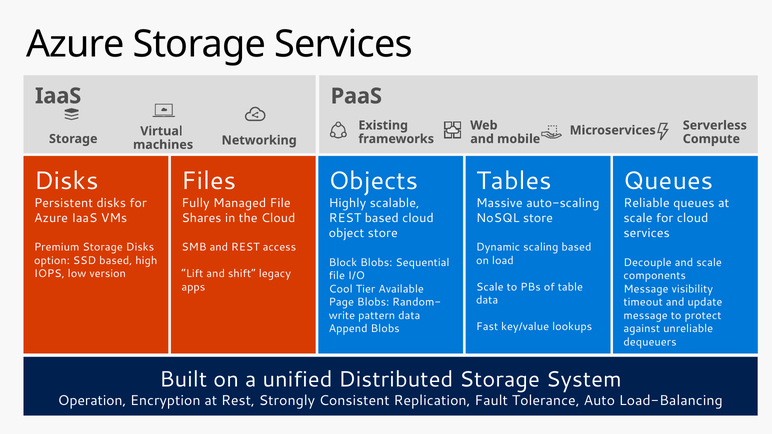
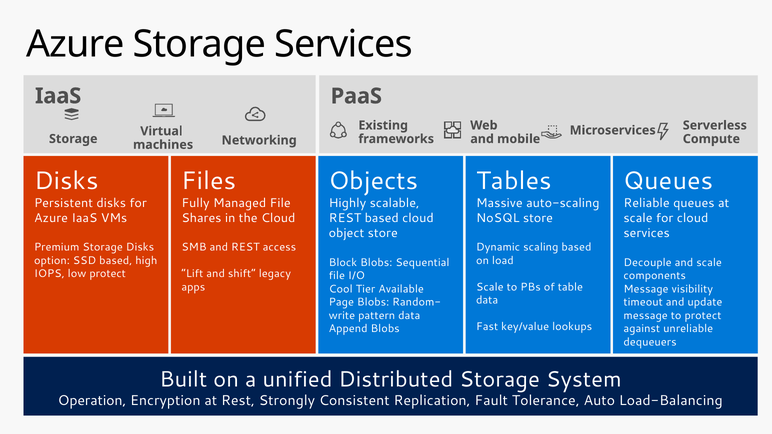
low version: version -> protect
